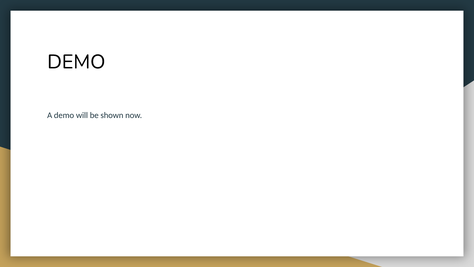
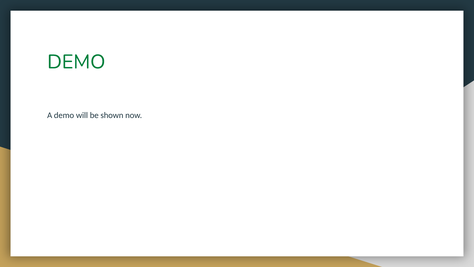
DEMO at (76, 62) colour: black -> green
